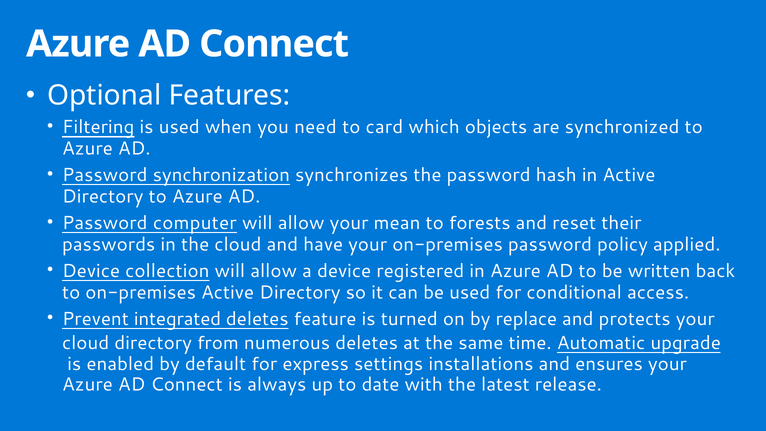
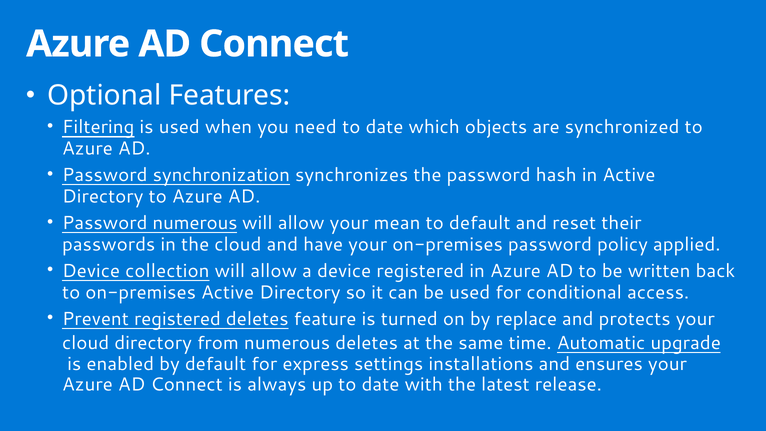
card at (384, 127): card -> date
Password computer: computer -> numerous
to forests: forests -> default
Prevent integrated: integrated -> registered
